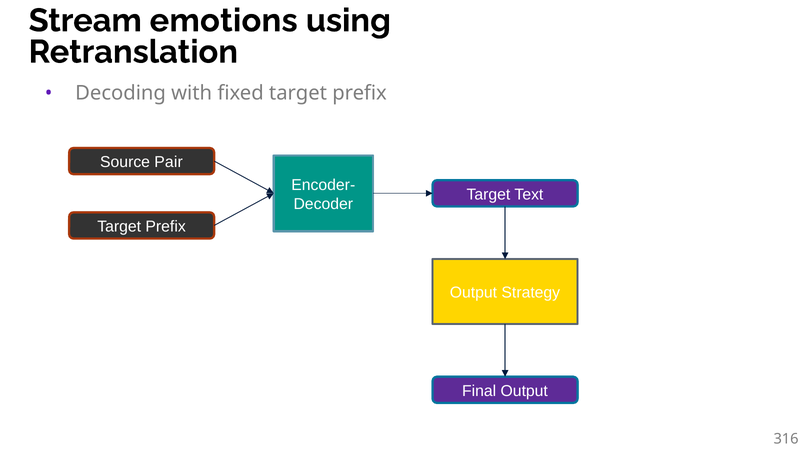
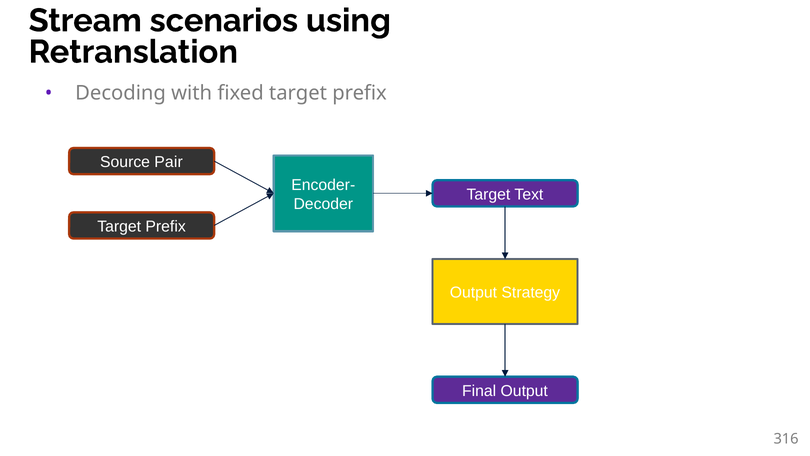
emotions: emotions -> scenarios
